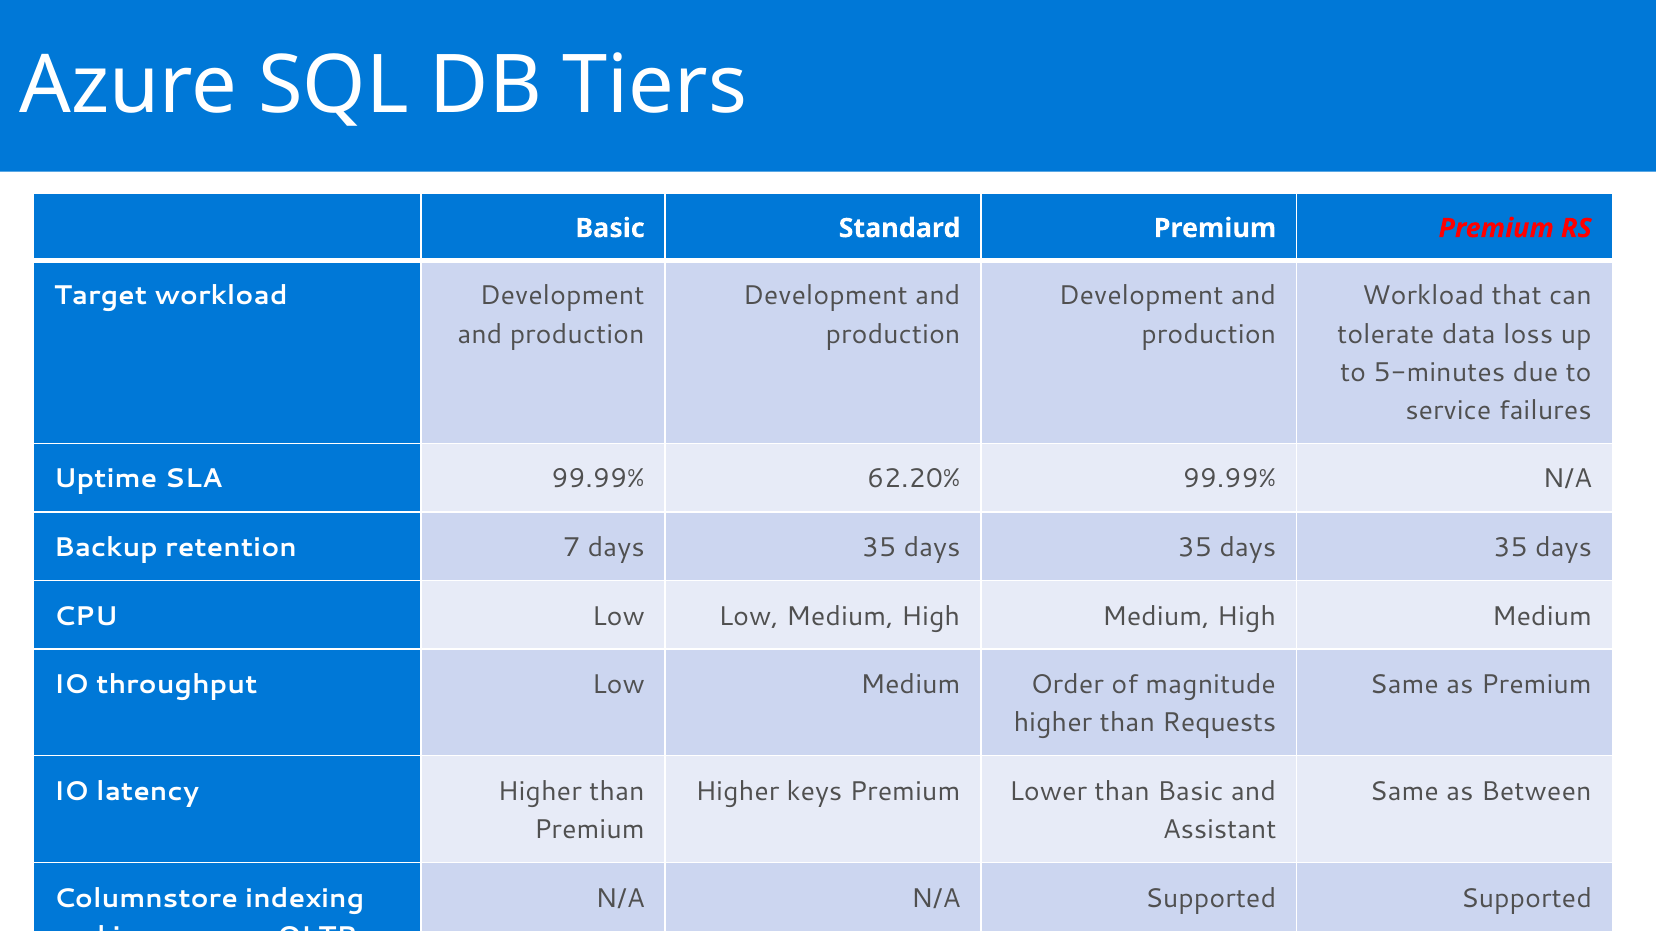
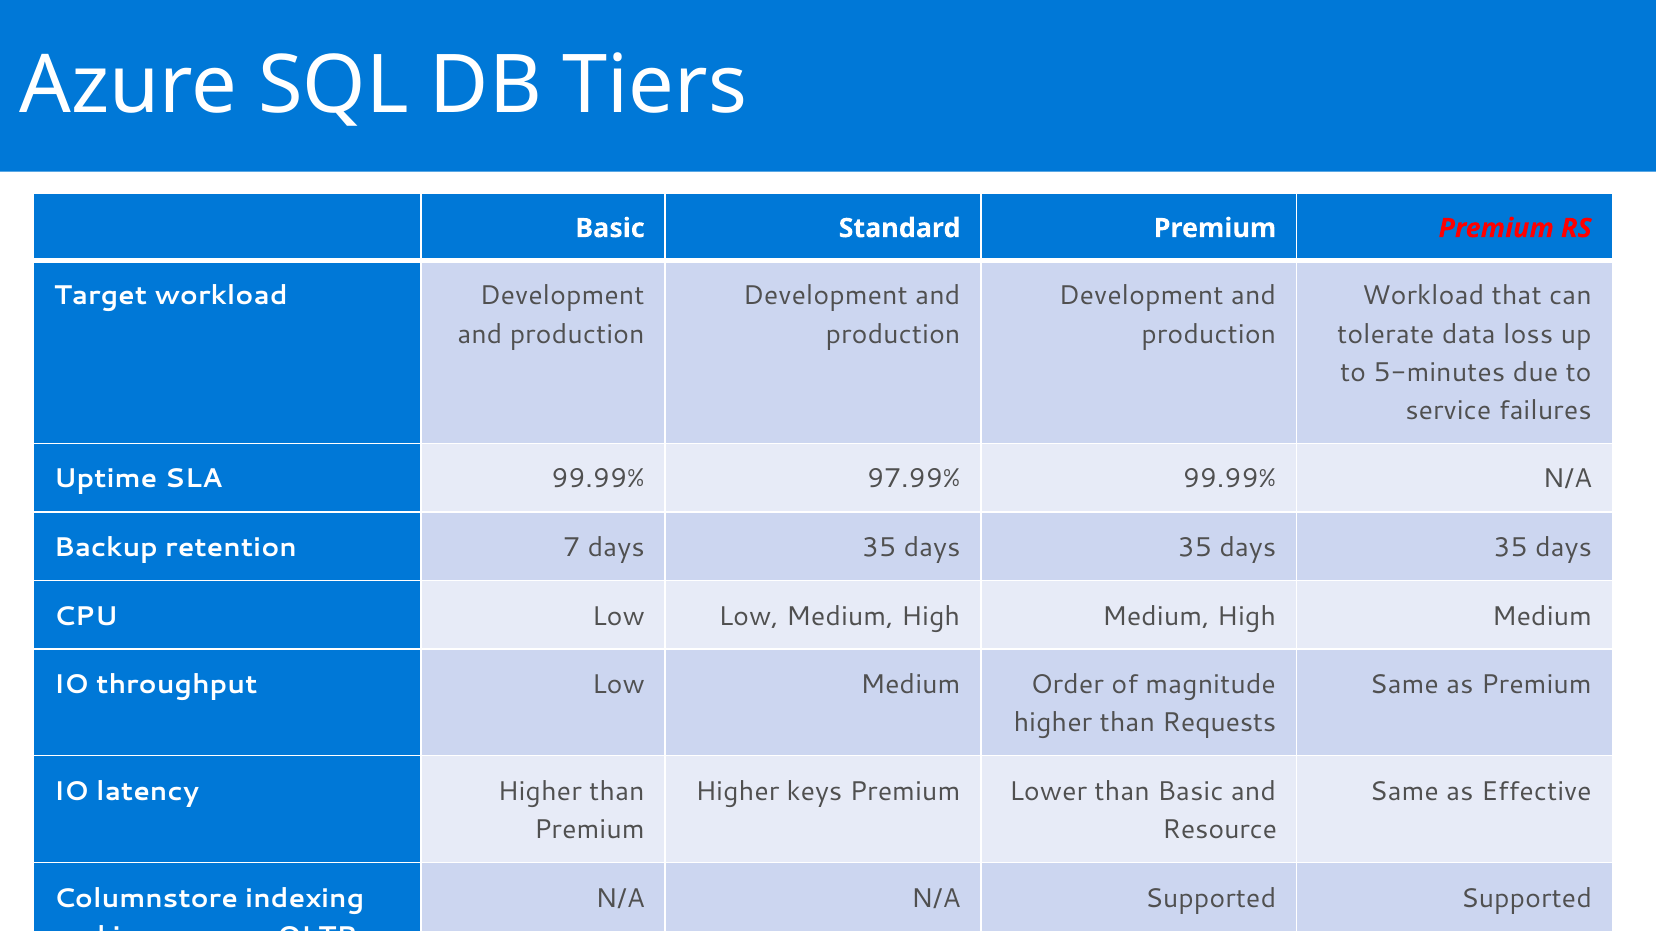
62.20%: 62.20% -> 97.99%
Between: Between -> Effective
Assistant: Assistant -> Resource
